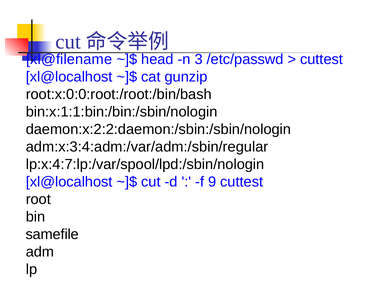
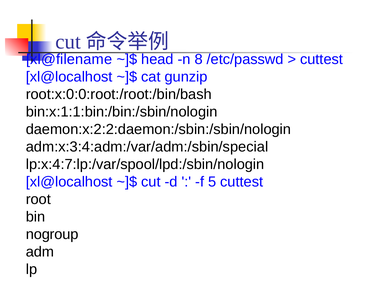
3: 3 -> 8
adm:x:3:4:adm:/var/adm:/sbin/regular: adm:x:3:4:adm:/var/adm:/sbin/regular -> adm:x:3:4:adm:/var/adm:/sbin/special
9: 9 -> 5
samefile: samefile -> nogroup
